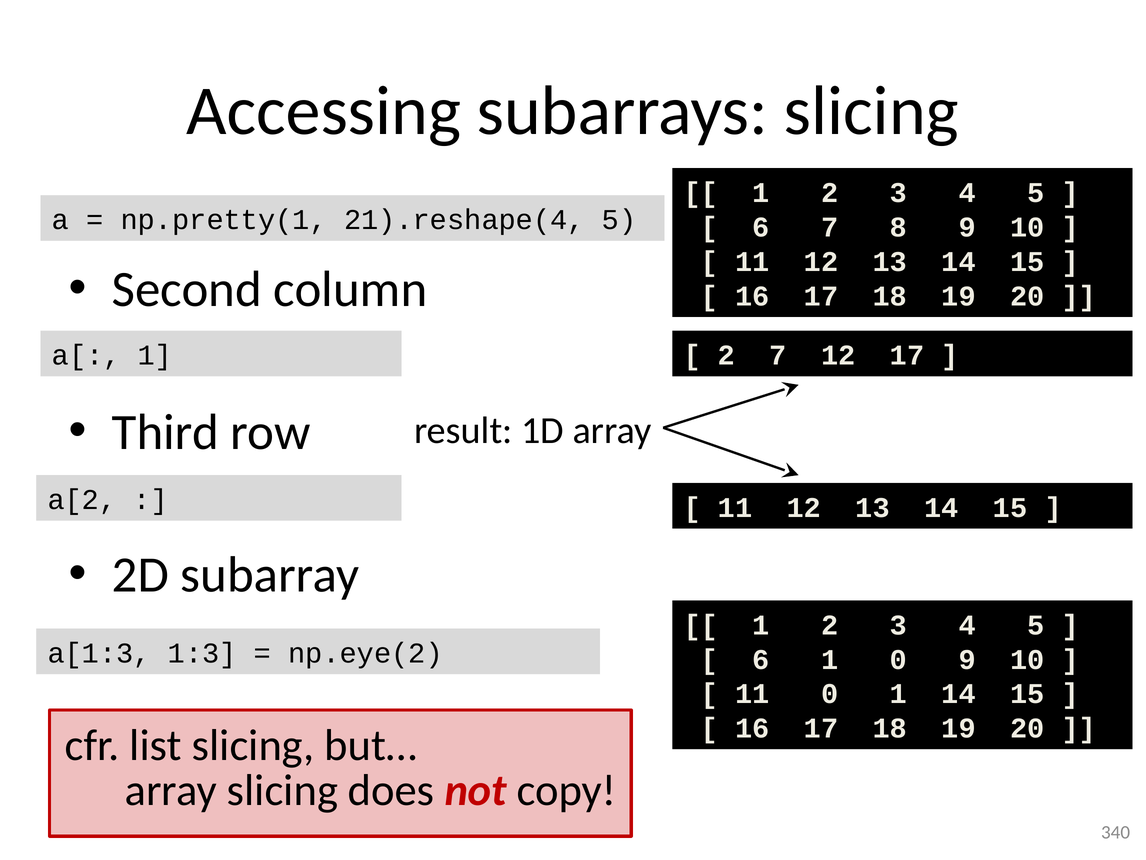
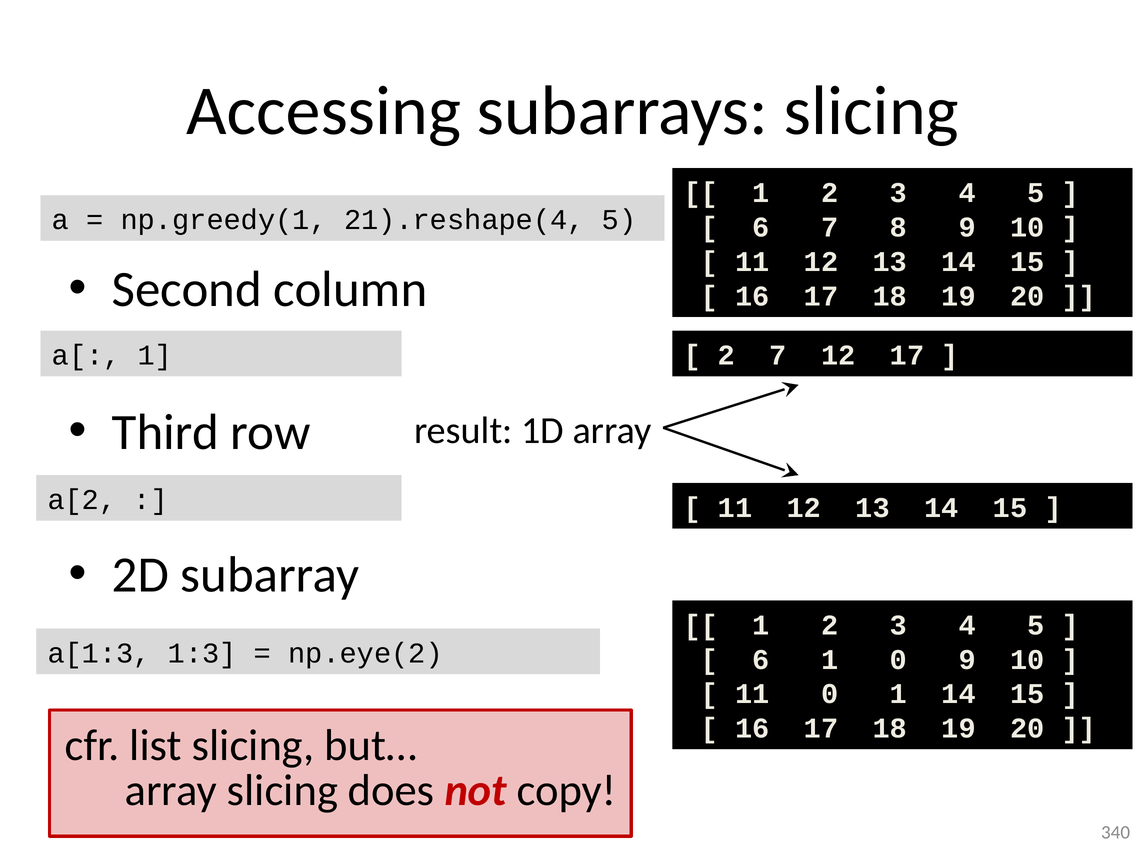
np.pretty(1: np.pretty(1 -> np.greedy(1
